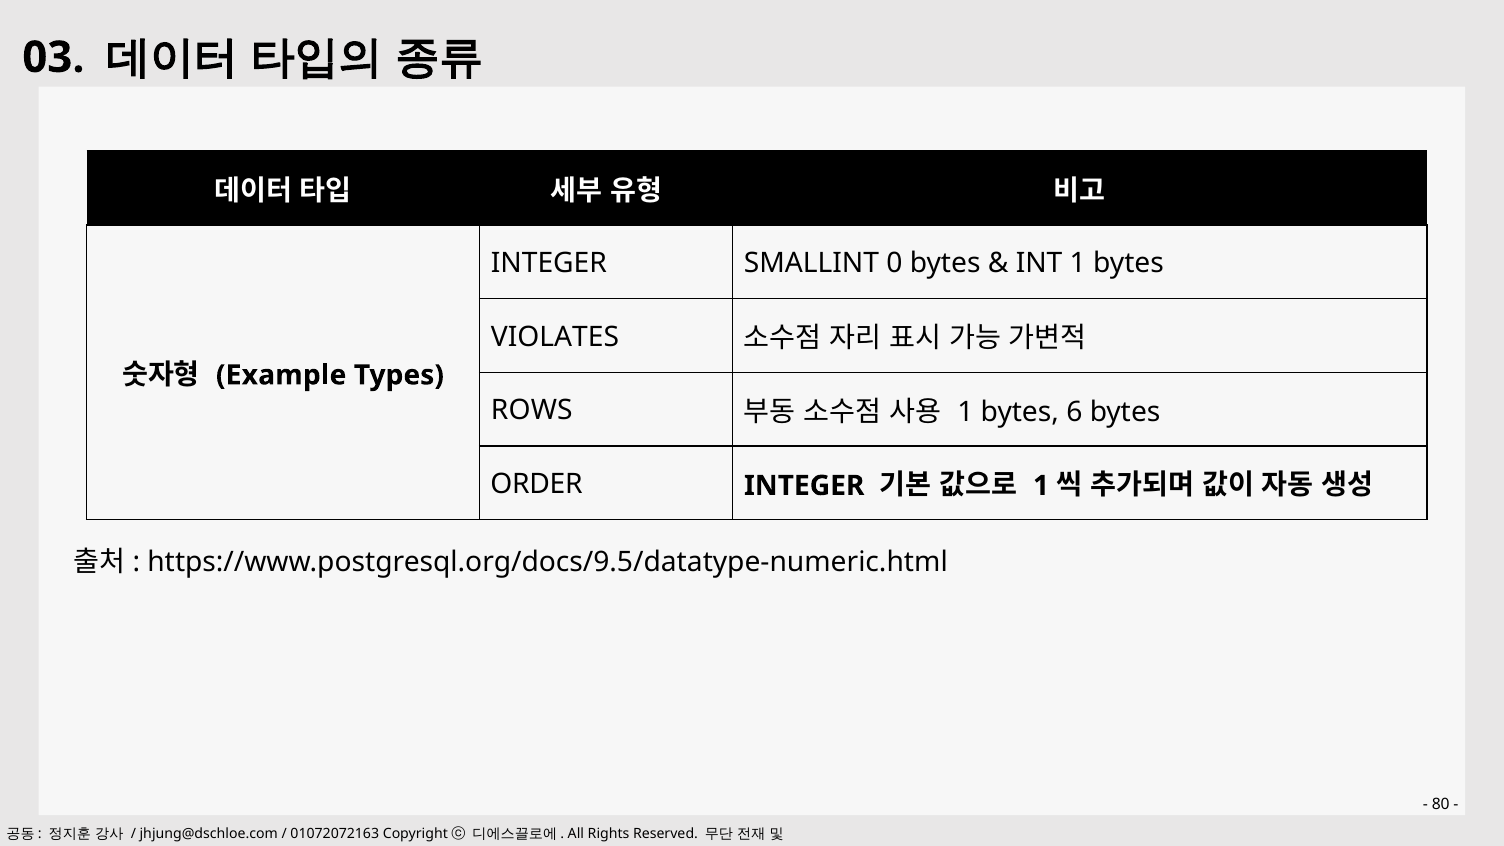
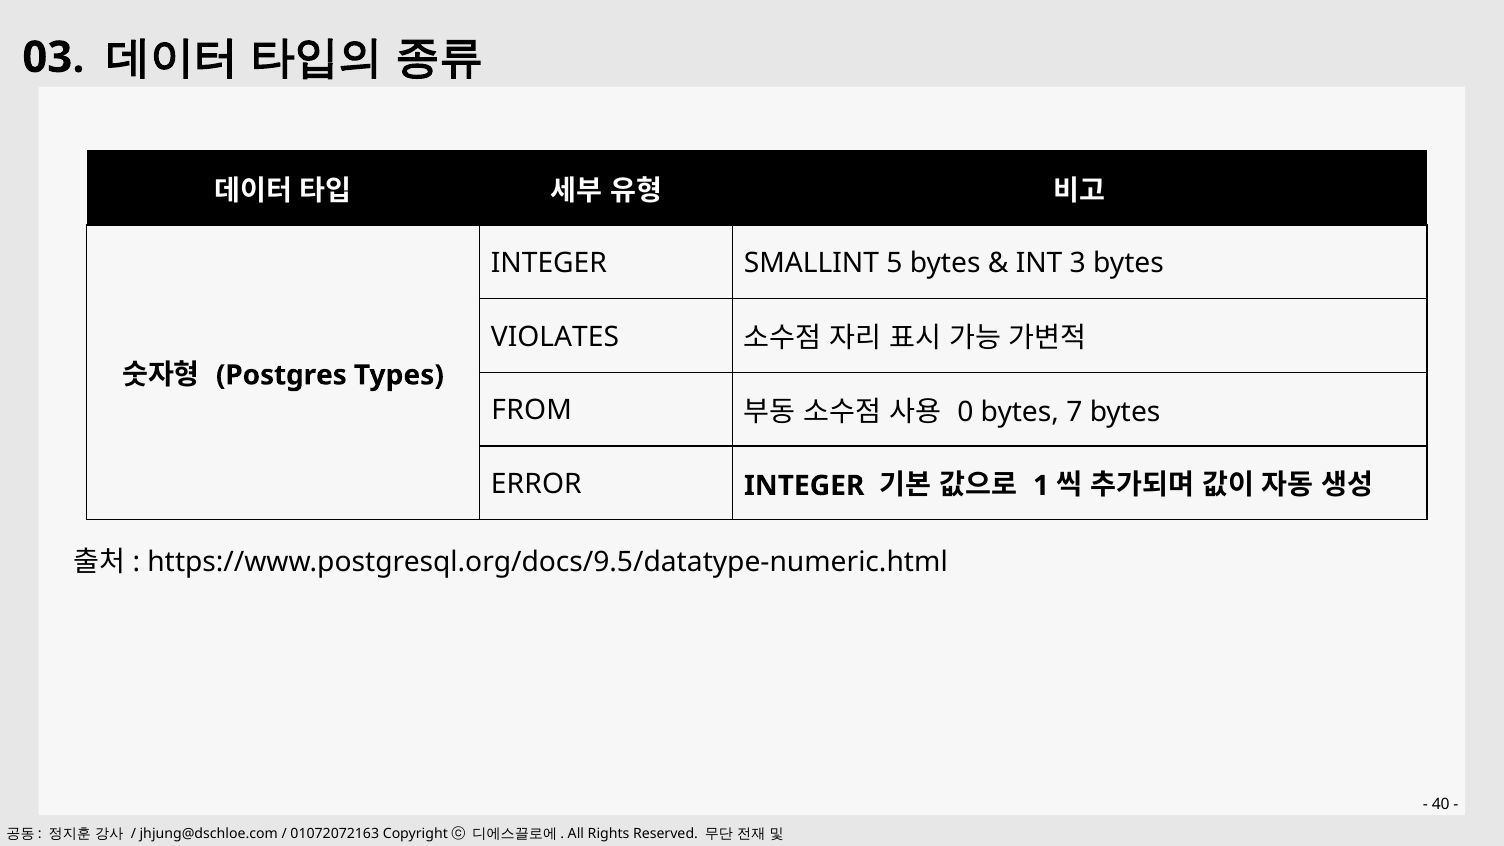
0: 0 -> 5
INT 1: 1 -> 3
Example: Example -> Postgres
ROWS: ROWS -> FROM
1 at (965, 412): 1 -> 0
6: 6 -> 7
ORDER: ORDER -> ERROR
80: 80 -> 40
